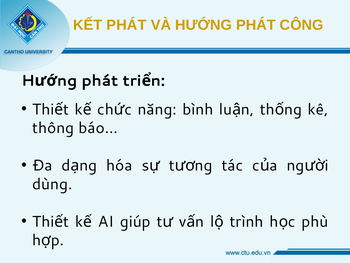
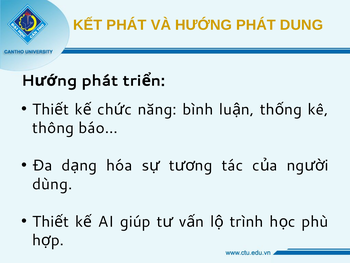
CÔNG: CÔNG -> DUNG
